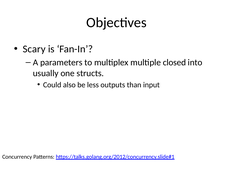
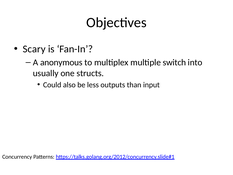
parameters: parameters -> anonymous
closed: closed -> switch
